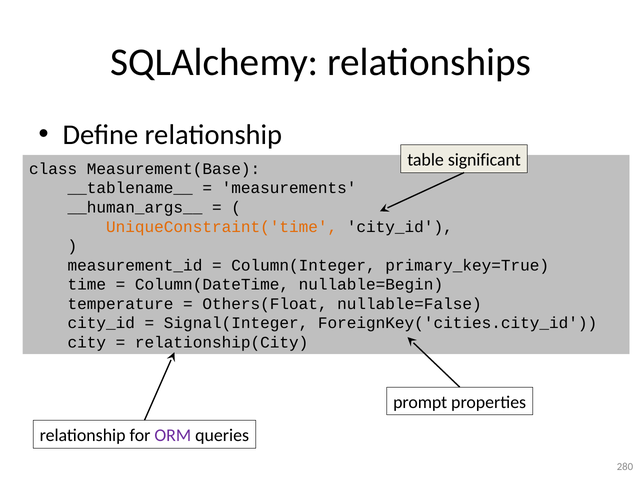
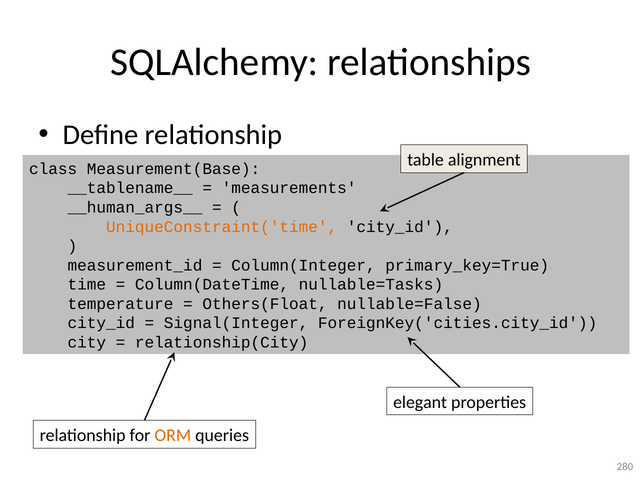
significant: significant -> alignment
nullable=Begin: nullable=Begin -> nullable=Tasks
prompt: prompt -> elegant
ORM colour: purple -> orange
